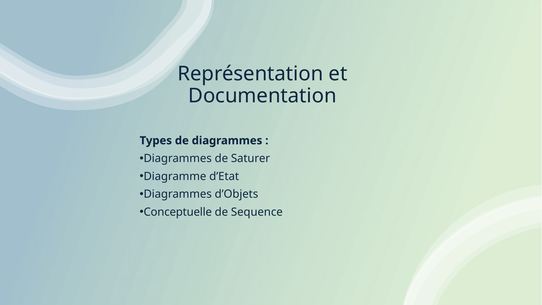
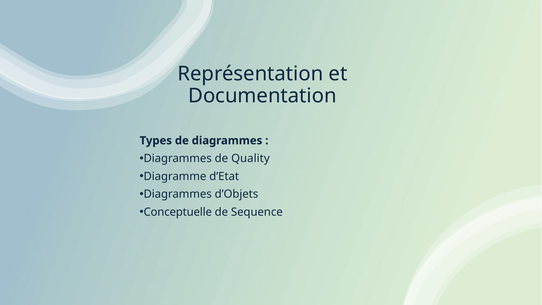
Saturer: Saturer -> Quality
